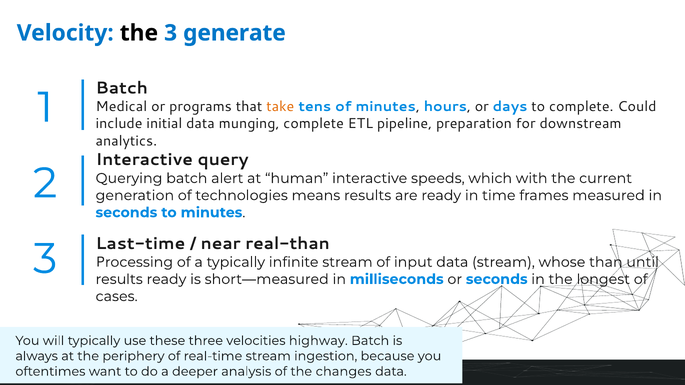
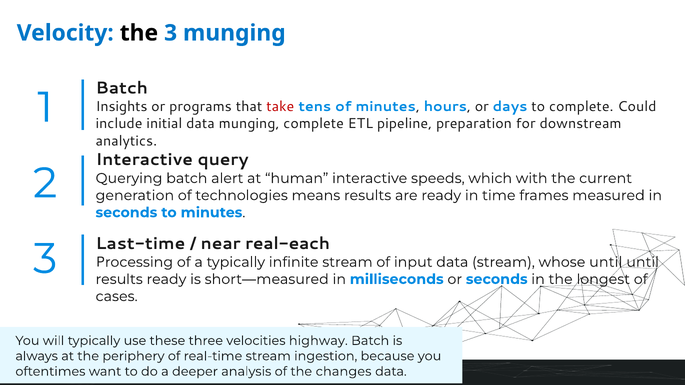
3 generate: generate -> munging
Medical: Medical -> Insights
take colour: orange -> red
real-than: real-than -> real-each
whose than: than -> until
